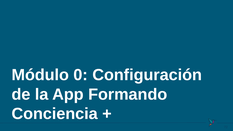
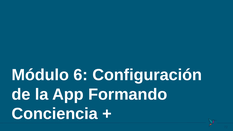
0: 0 -> 6
